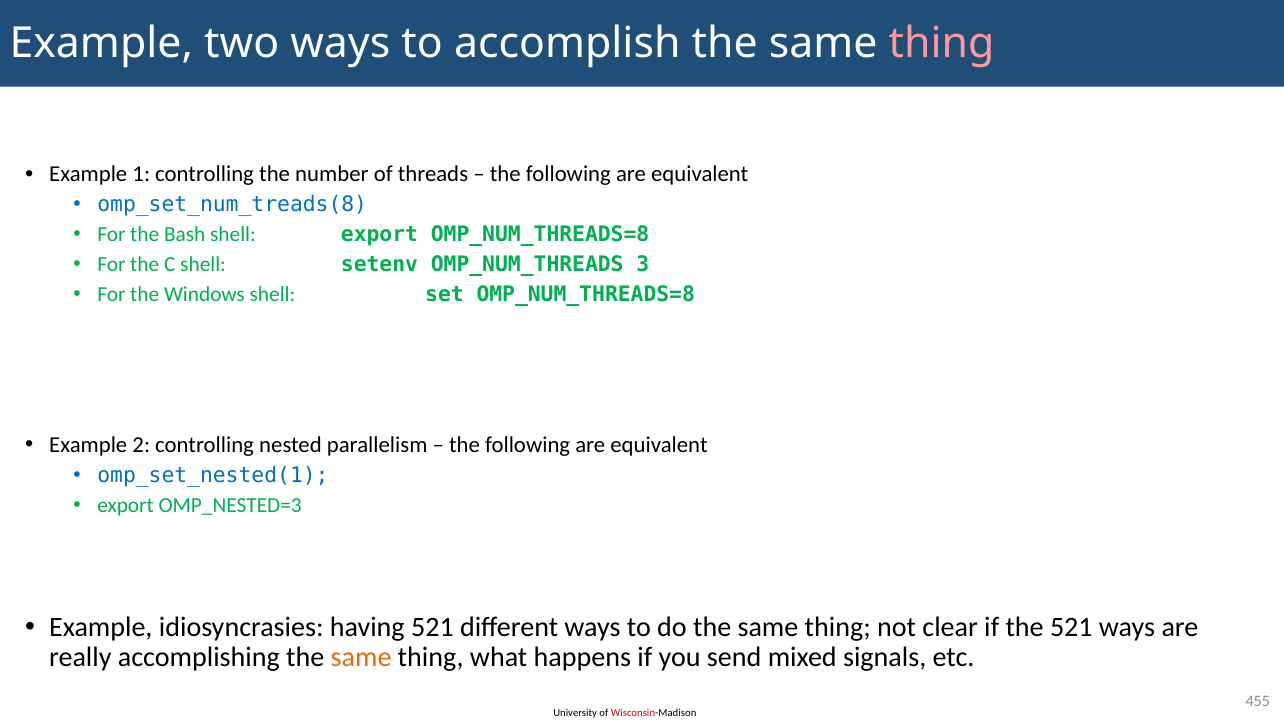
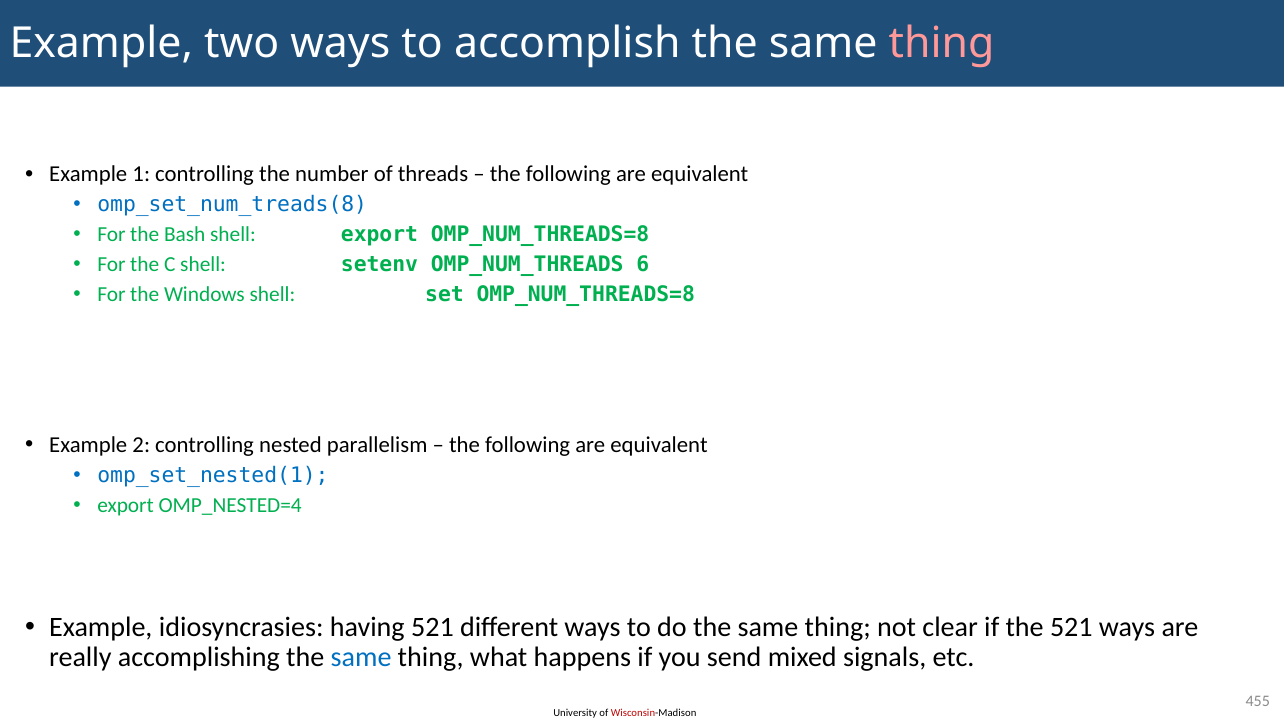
3: 3 -> 6
OMP_NESTED=3: OMP_NESTED=3 -> OMP_NESTED=4
same at (361, 658) colour: orange -> blue
